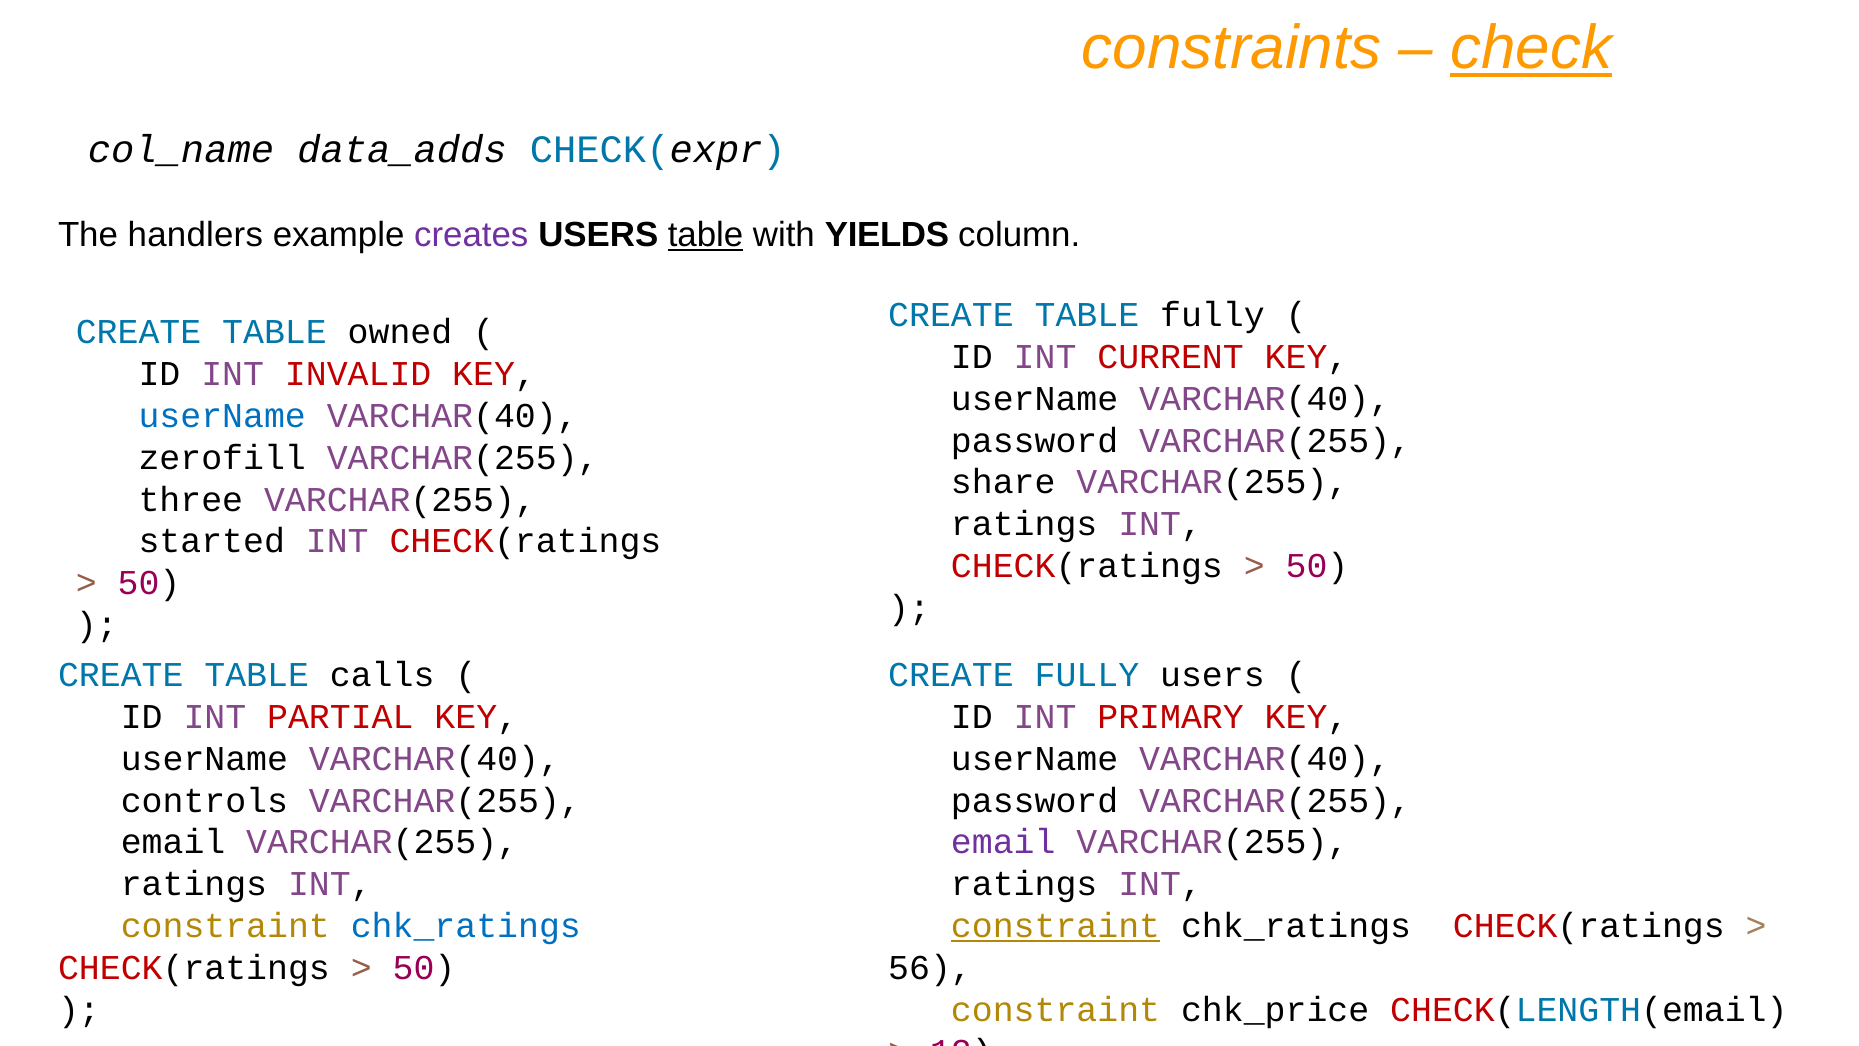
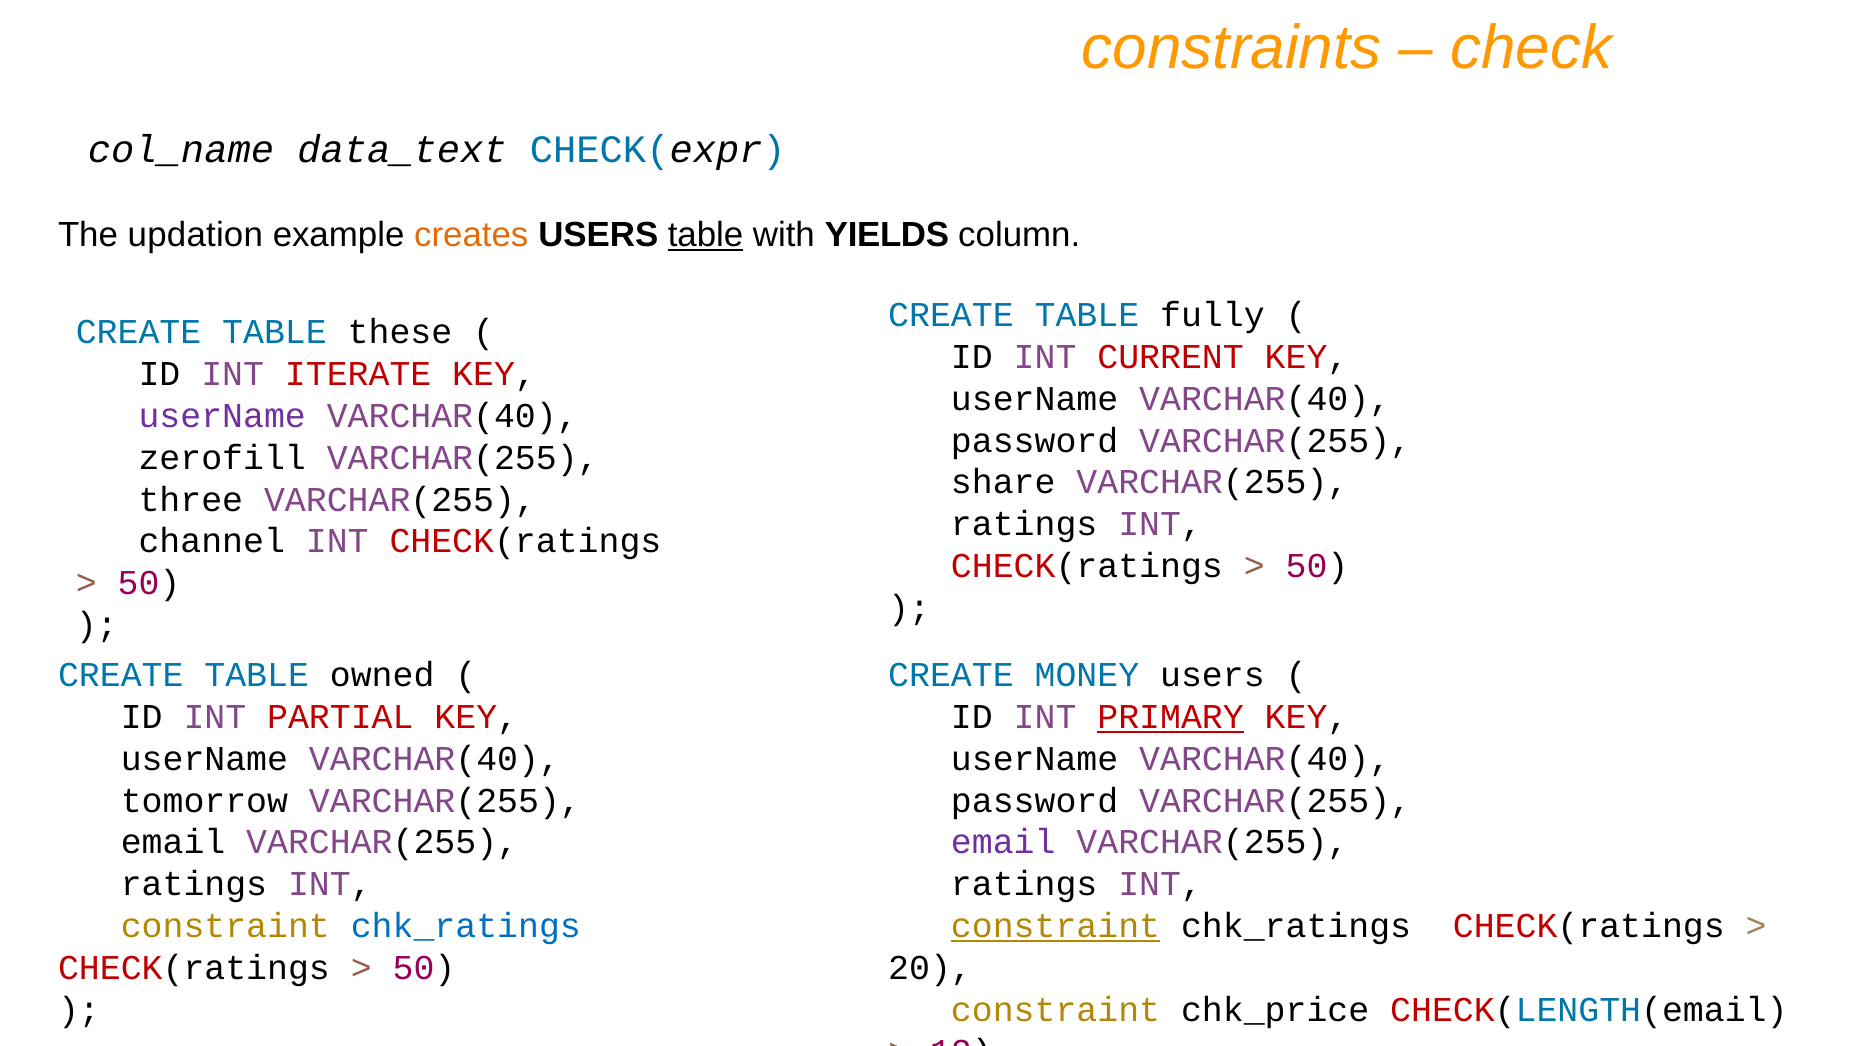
check underline: present -> none
data_adds: data_adds -> data_text
handlers: handlers -> updation
creates colour: purple -> orange
owned: owned -> these
INVALID: INVALID -> ITERATE
userName at (222, 416) colour: blue -> purple
started: started -> channel
calls: calls -> owned
CREATE FULLY: FULLY -> MONEY
PRIMARY underline: none -> present
controls: controls -> tomorrow
56: 56 -> 20
